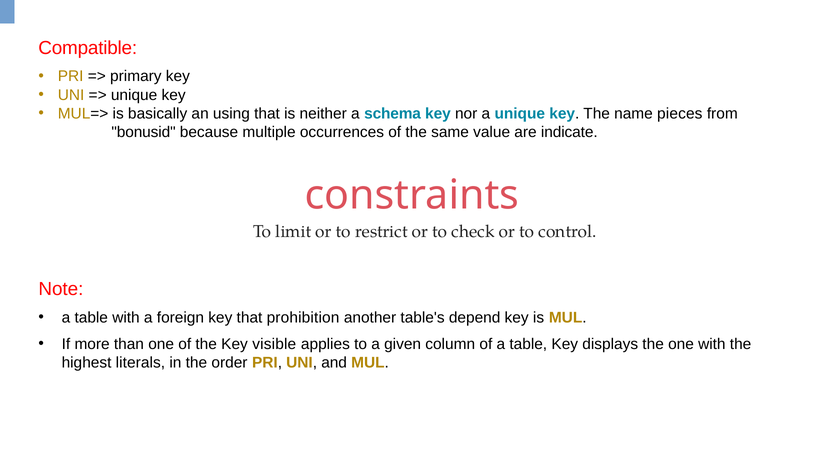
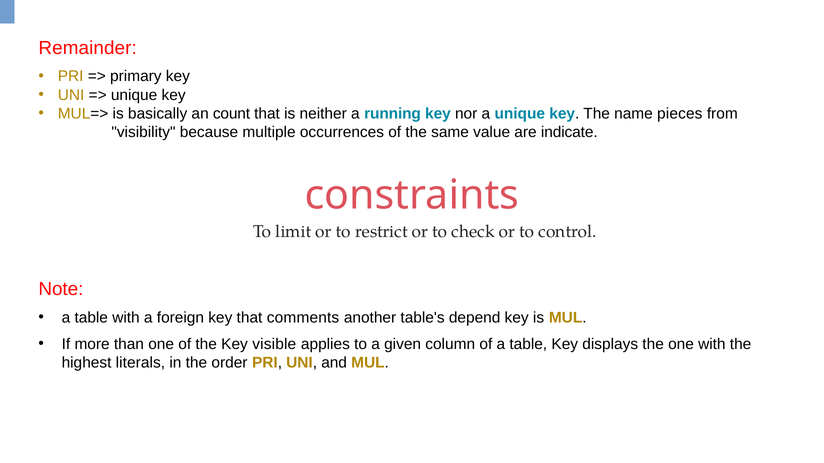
Compatible: Compatible -> Remainder
using: using -> count
schema: schema -> running
bonusid: bonusid -> visibility
prohibition: prohibition -> comments
